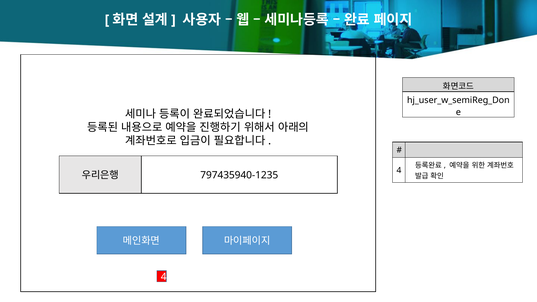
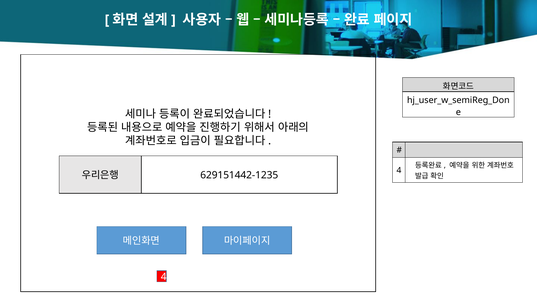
797435940-1235: 797435940-1235 -> 629151442-1235
